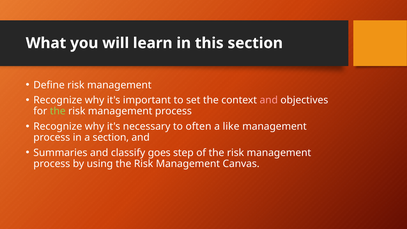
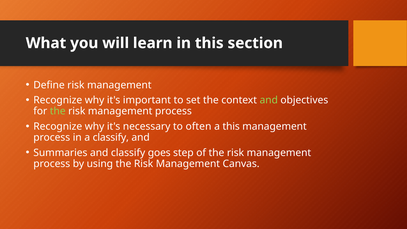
and at (269, 100) colour: pink -> light green
a like: like -> this
a section: section -> classify
